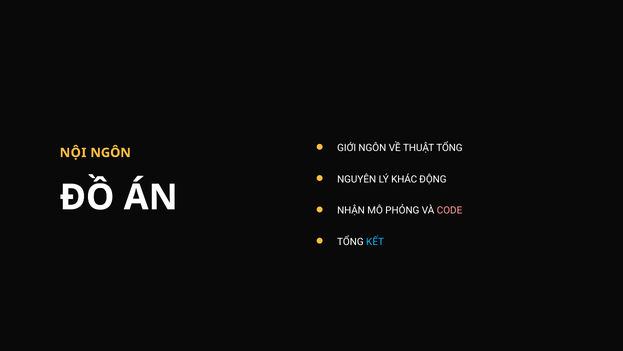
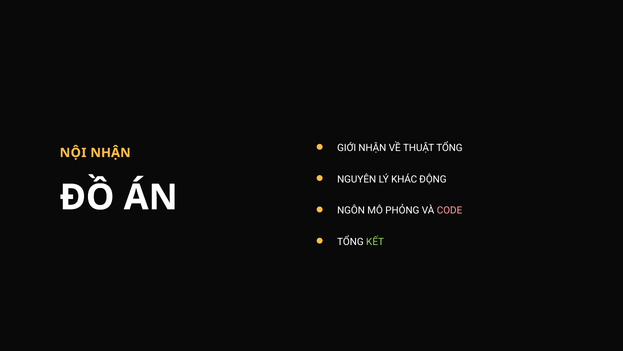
GIỚI NGÔN: NGÔN -> NHẬN
NỘI NGÔN: NGÔN -> NHẬN
NHẬN: NHẬN -> NGÔN
KẾT colour: light blue -> light green
